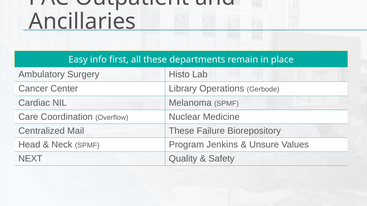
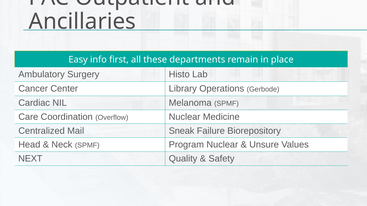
Mail These: These -> Sneak
Program Jenkins: Jenkins -> Nuclear
